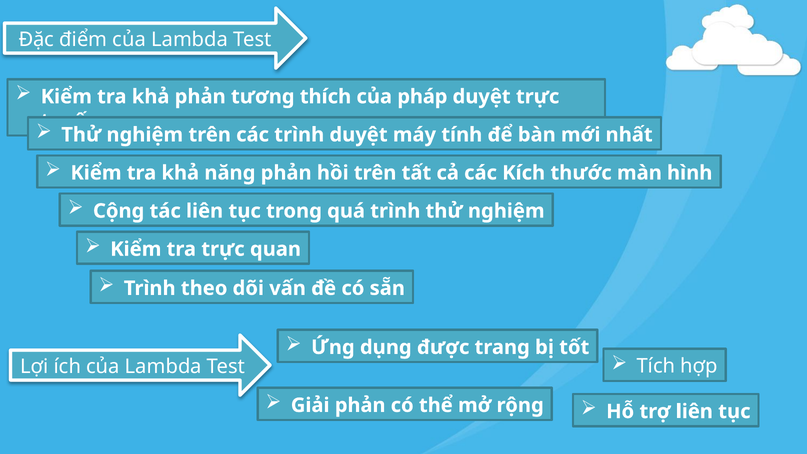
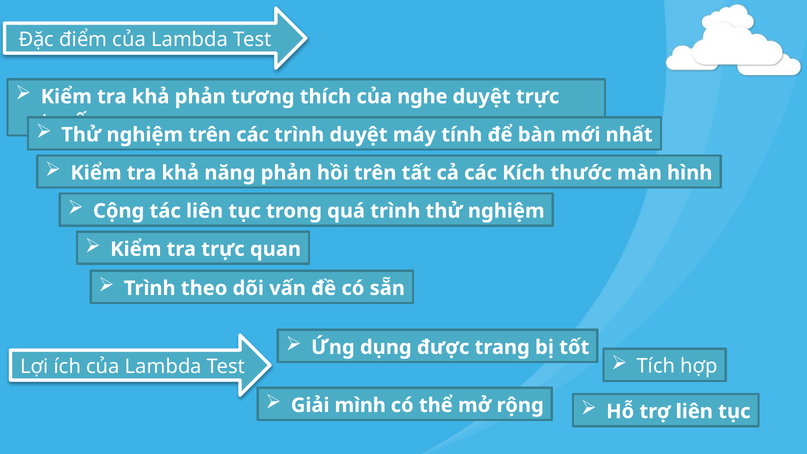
pháp: pháp -> nghe
Giải phản: phản -> mình
